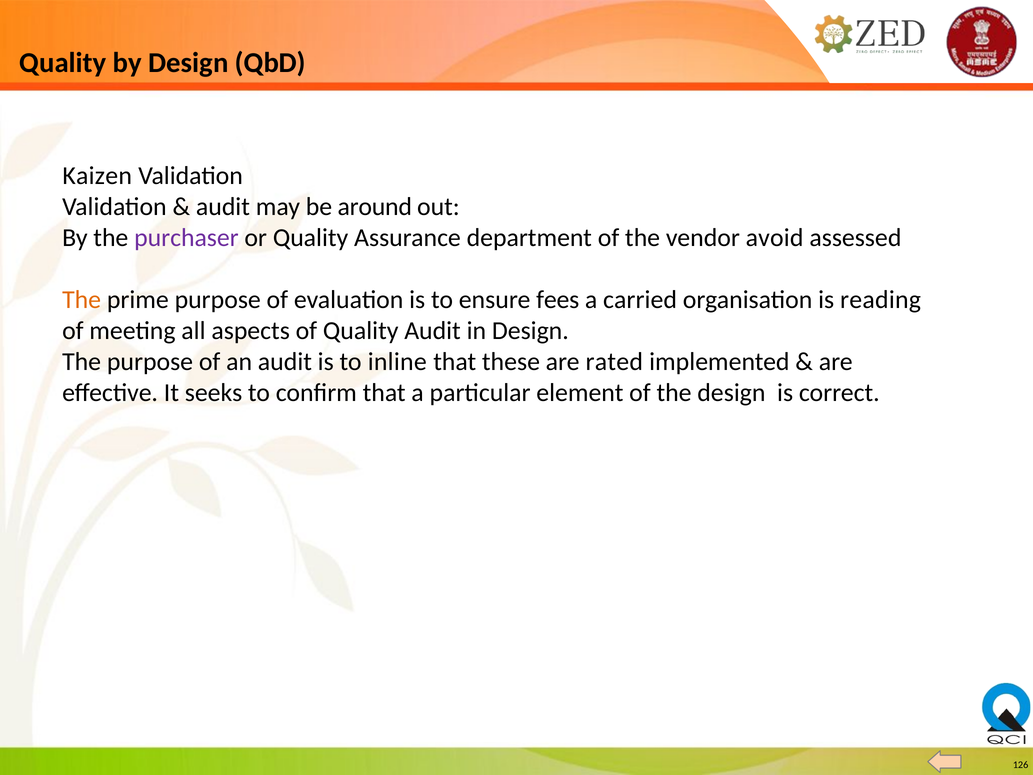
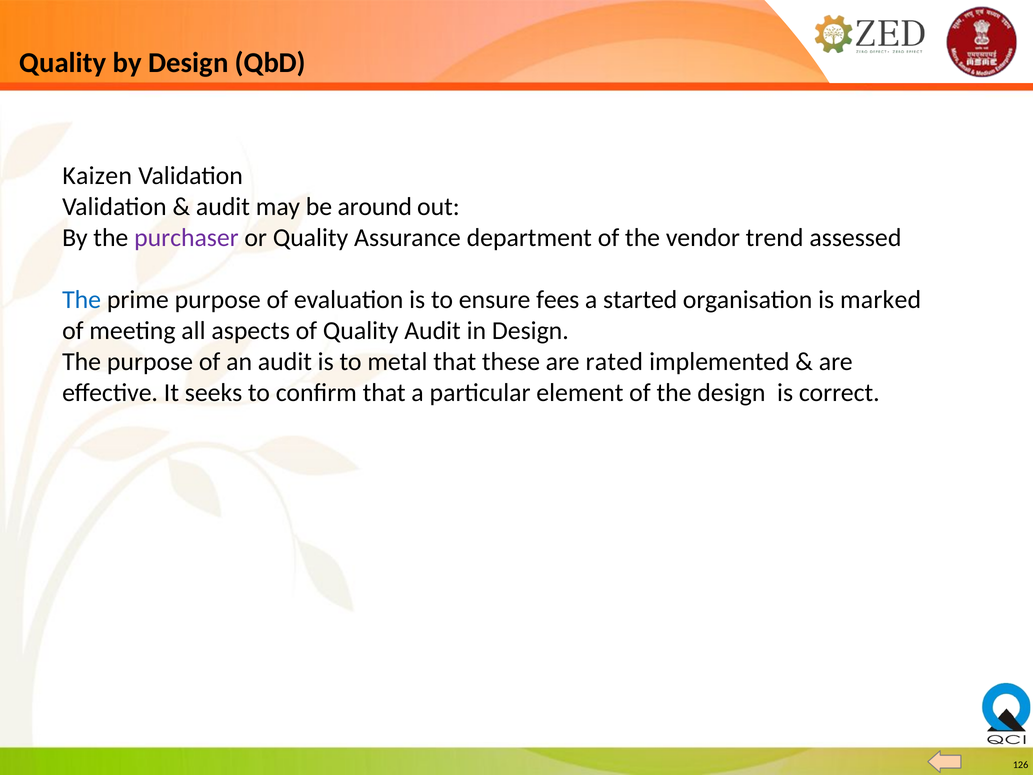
avoid: avoid -> trend
The at (82, 299) colour: orange -> blue
carried: carried -> started
reading: reading -> marked
inline: inline -> metal
